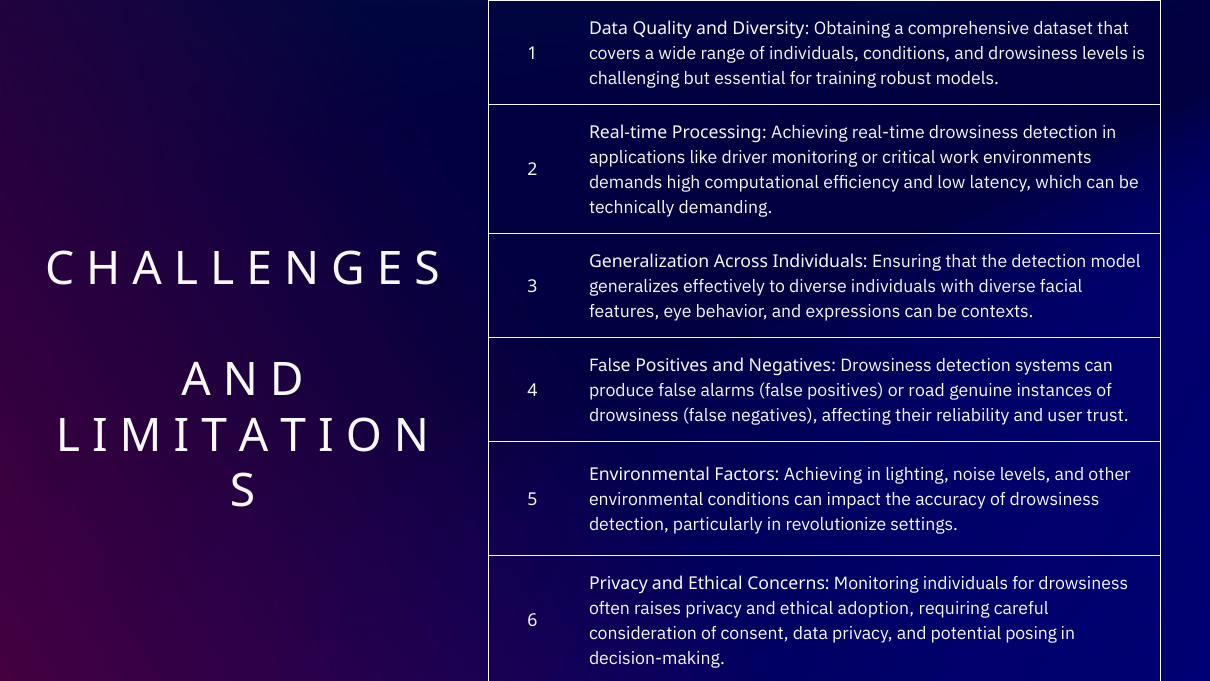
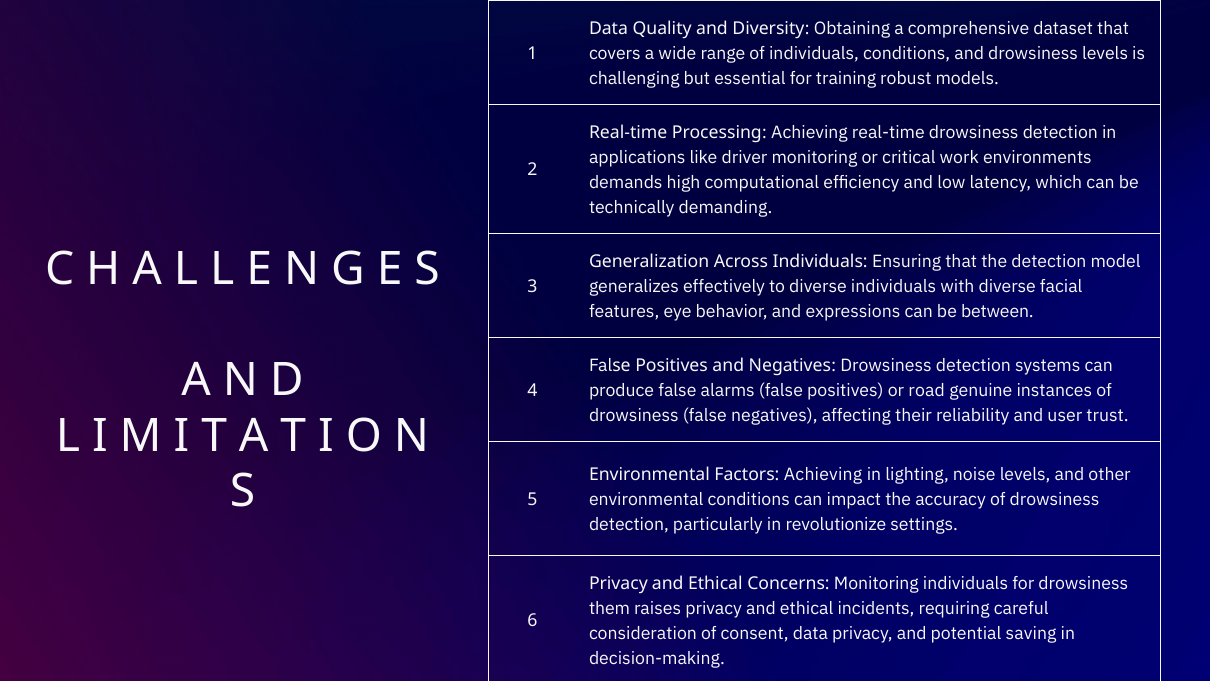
contexts: contexts -> between
often: often -> them
adoption: adoption -> incidents
posing: posing -> saving
